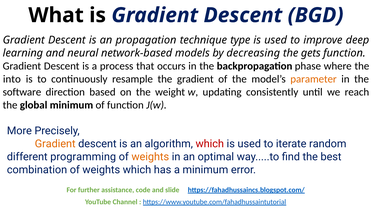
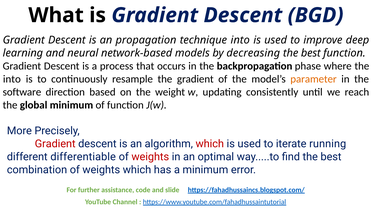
technique type: type -> into
gets at (311, 53): gets -> best
Gradient at (55, 144) colour: orange -> red
random: random -> running
programming: programming -> differentiable
weights at (150, 157) colour: orange -> red
